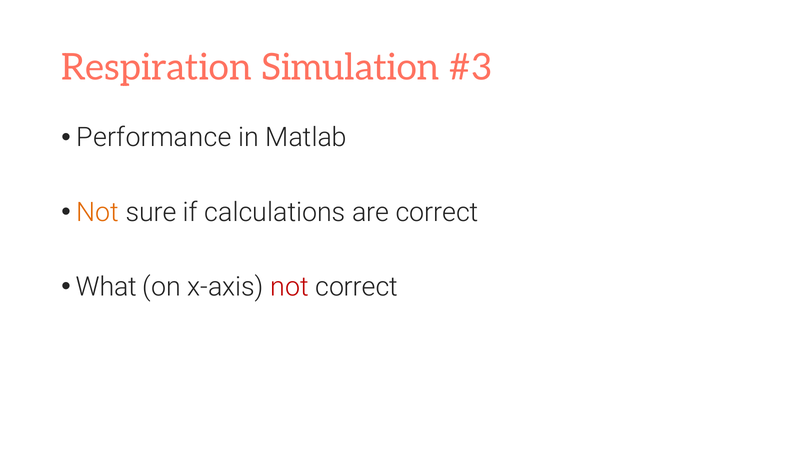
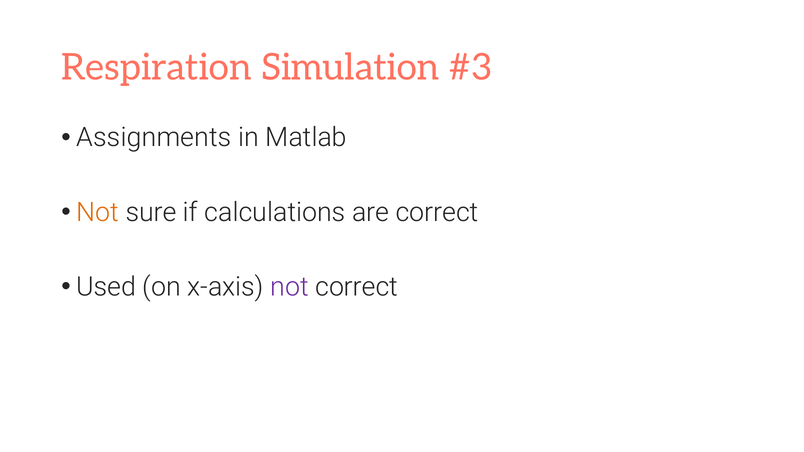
Performance: Performance -> Assignments
What: What -> Used
not at (289, 287) colour: red -> purple
